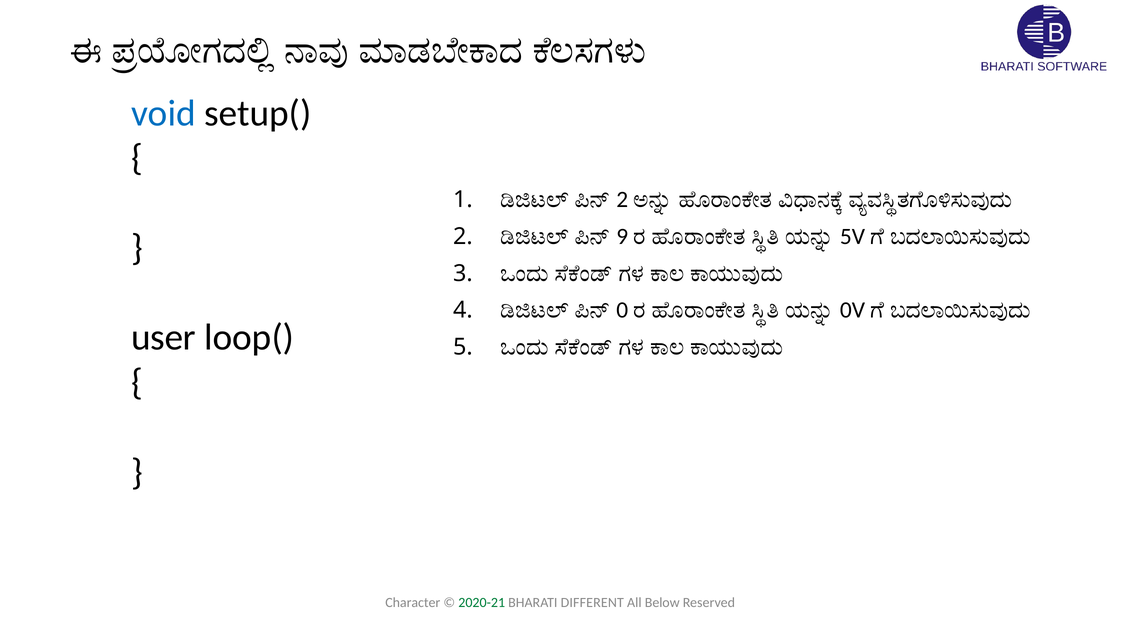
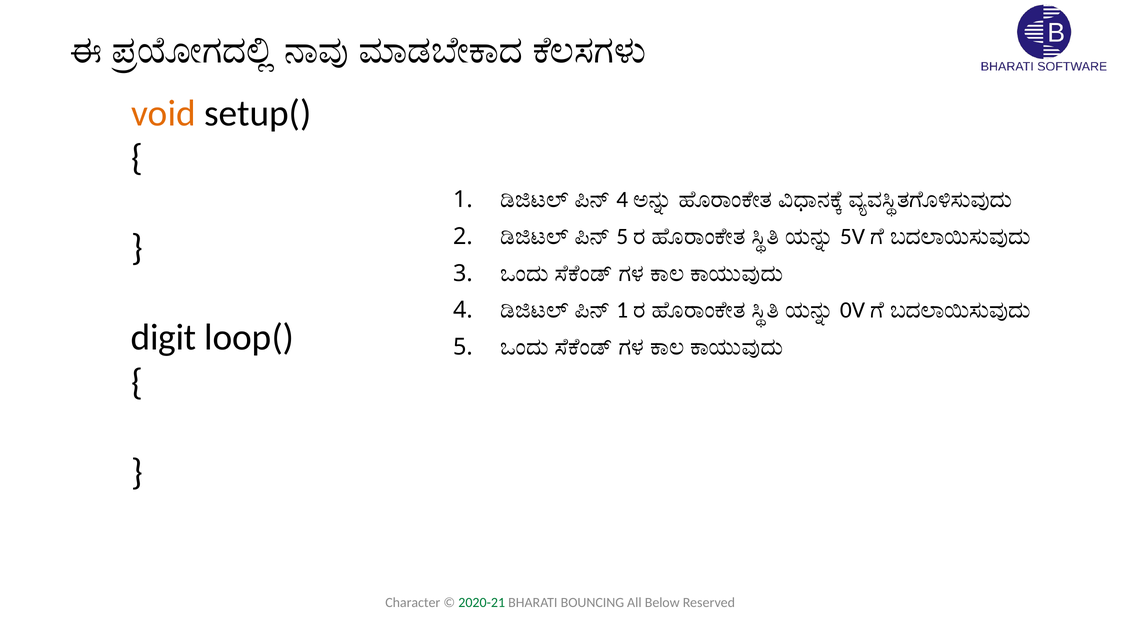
void colour: blue -> orange
2 at (622, 199): 2 -> 4
9 at (622, 236): 9 -> 5
0 at (622, 310): 0 -> 1
user: user -> digit
DIFFERENT: DIFFERENT -> BOUNCING
